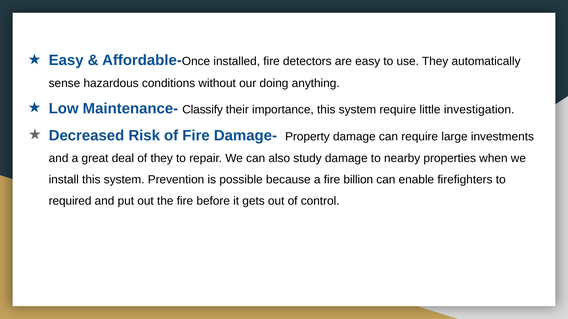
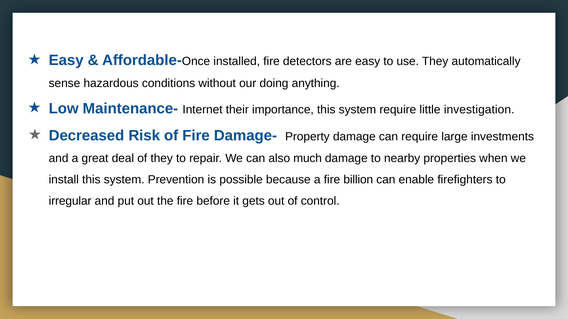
Classify: Classify -> Internet
study: study -> much
required: required -> irregular
